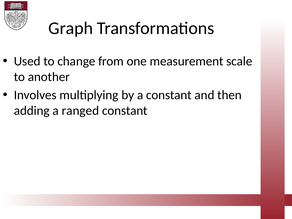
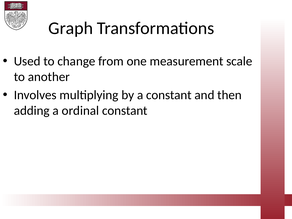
ranged: ranged -> ordinal
